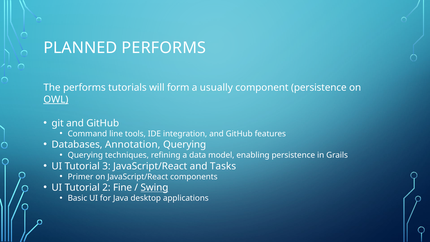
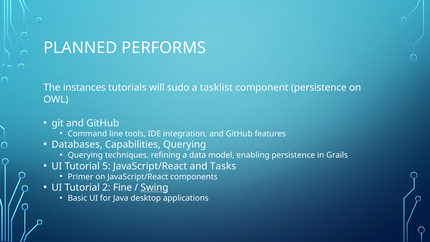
The performs: performs -> instances
form: form -> sudo
usually: usually -> tasklist
OWL underline: present -> none
Annotation: Annotation -> Capabilities
3: 3 -> 5
